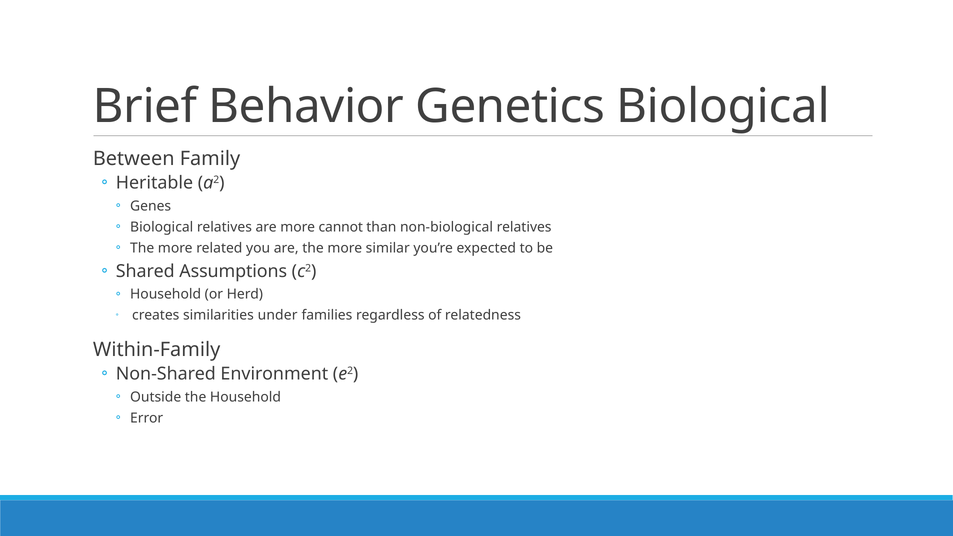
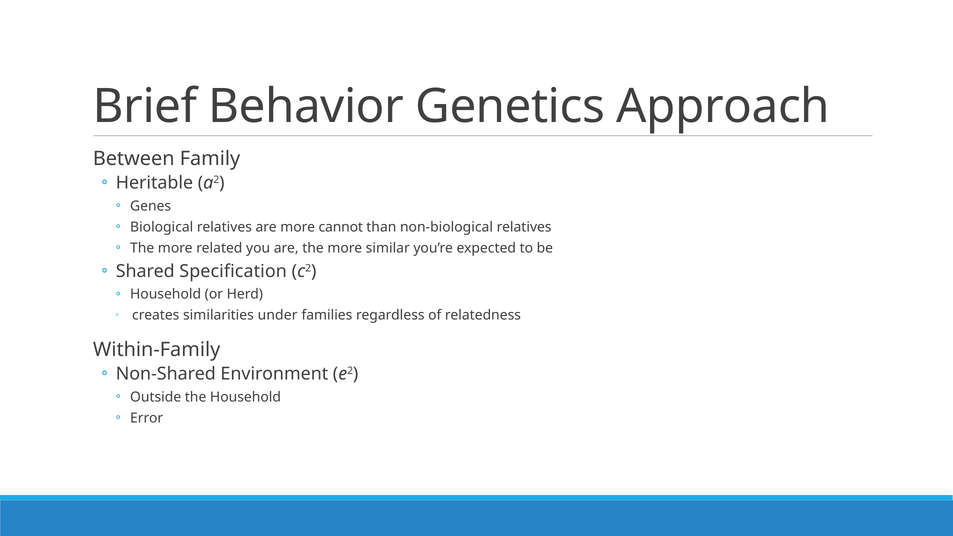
Genetics Biological: Biological -> Approach
Assumptions: Assumptions -> Specification
